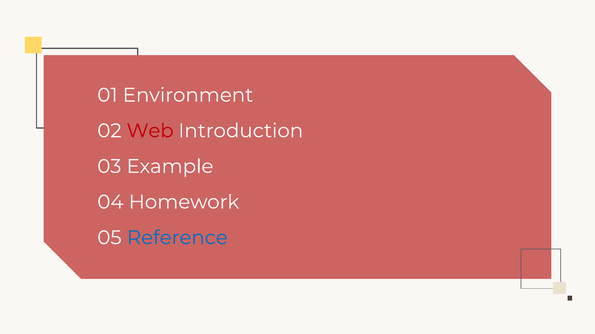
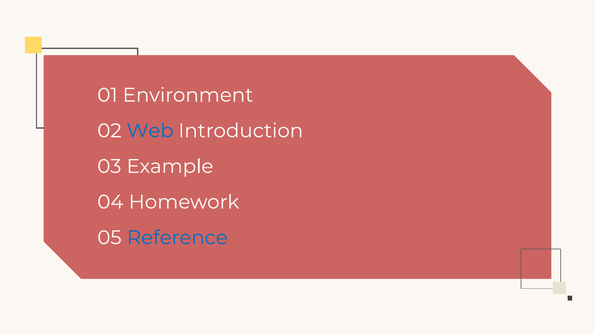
Web colour: red -> blue
